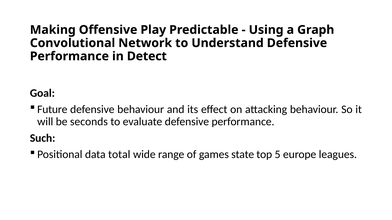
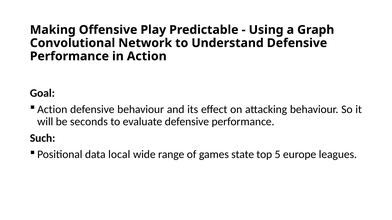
in Detect: Detect -> Action
Future at (52, 110): Future -> Action
total: total -> local
